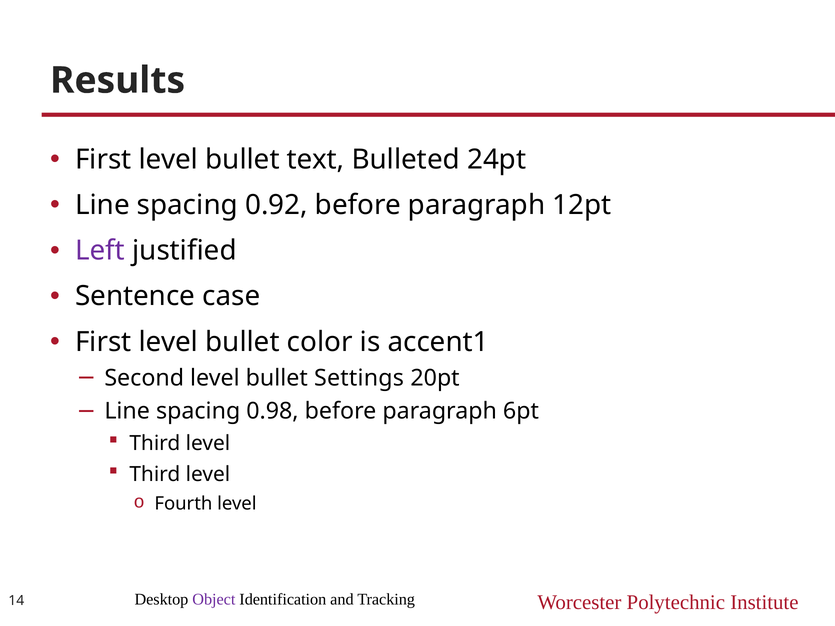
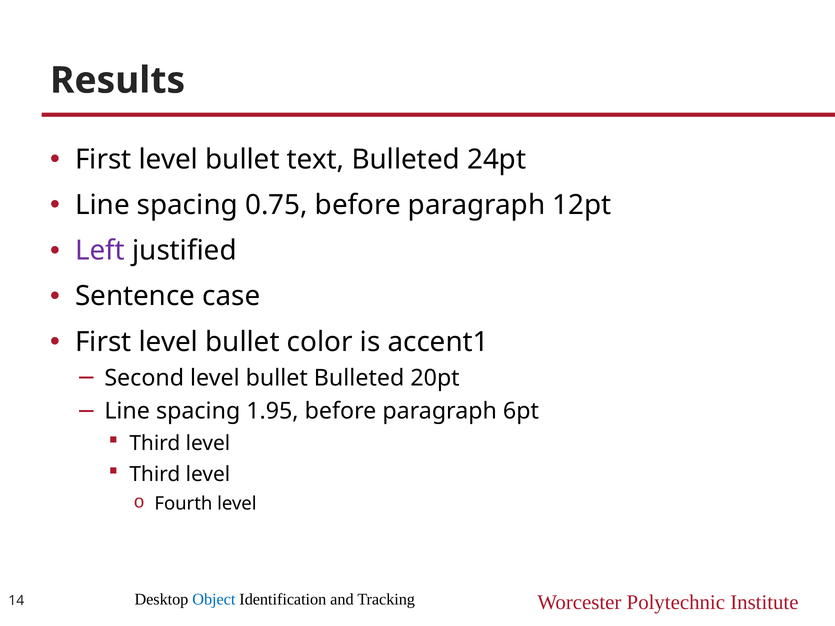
0.92: 0.92 -> 0.75
bullet Settings: Settings -> Bulleted
0.98: 0.98 -> 1.95
Object colour: purple -> blue
